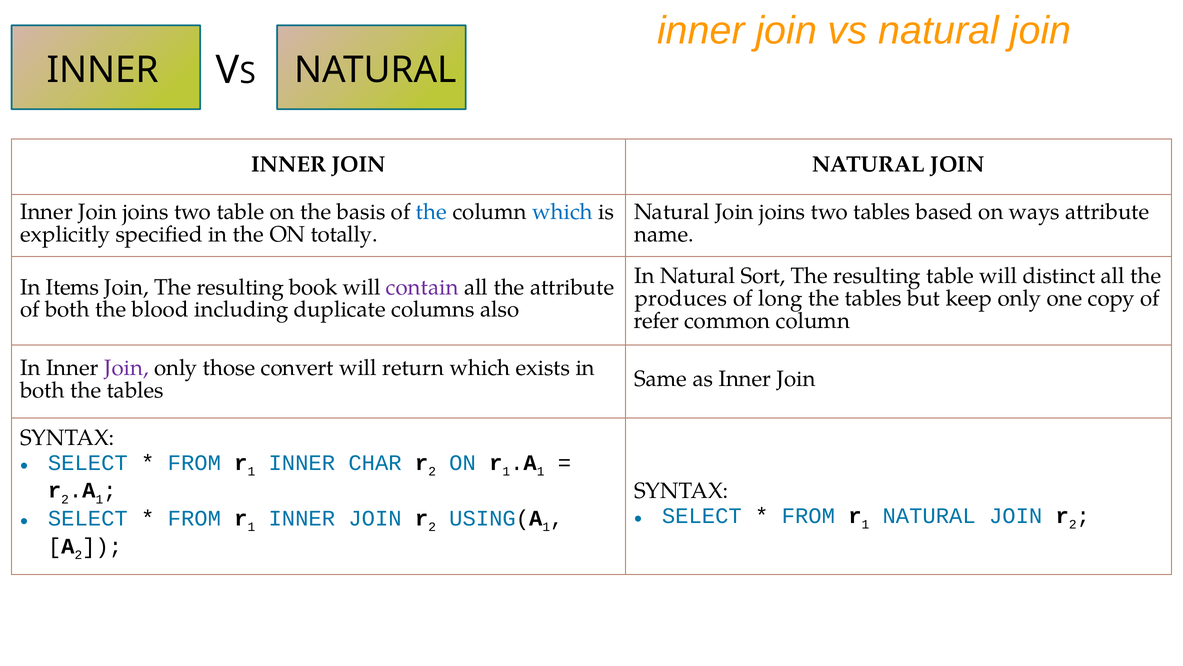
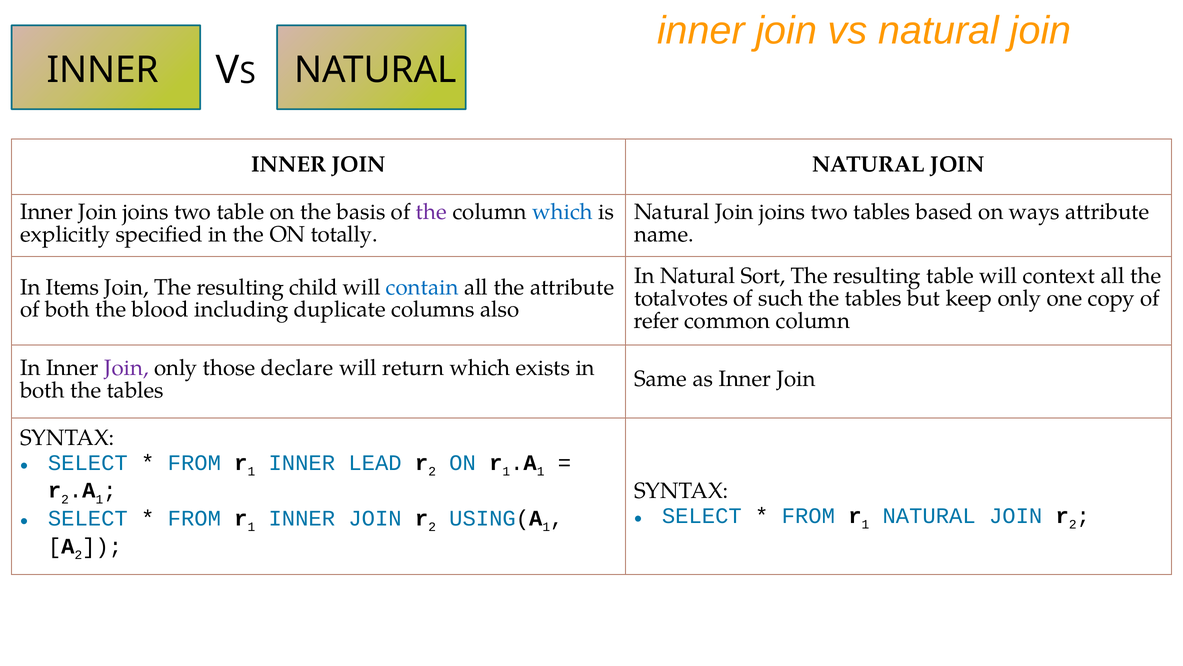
the at (431, 212) colour: blue -> purple
distinct: distinct -> context
book: book -> child
contain colour: purple -> blue
produces: produces -> totalvotes
long: long -> such
convert: convert -> declare
CHAR: CHAR -> LEAD
